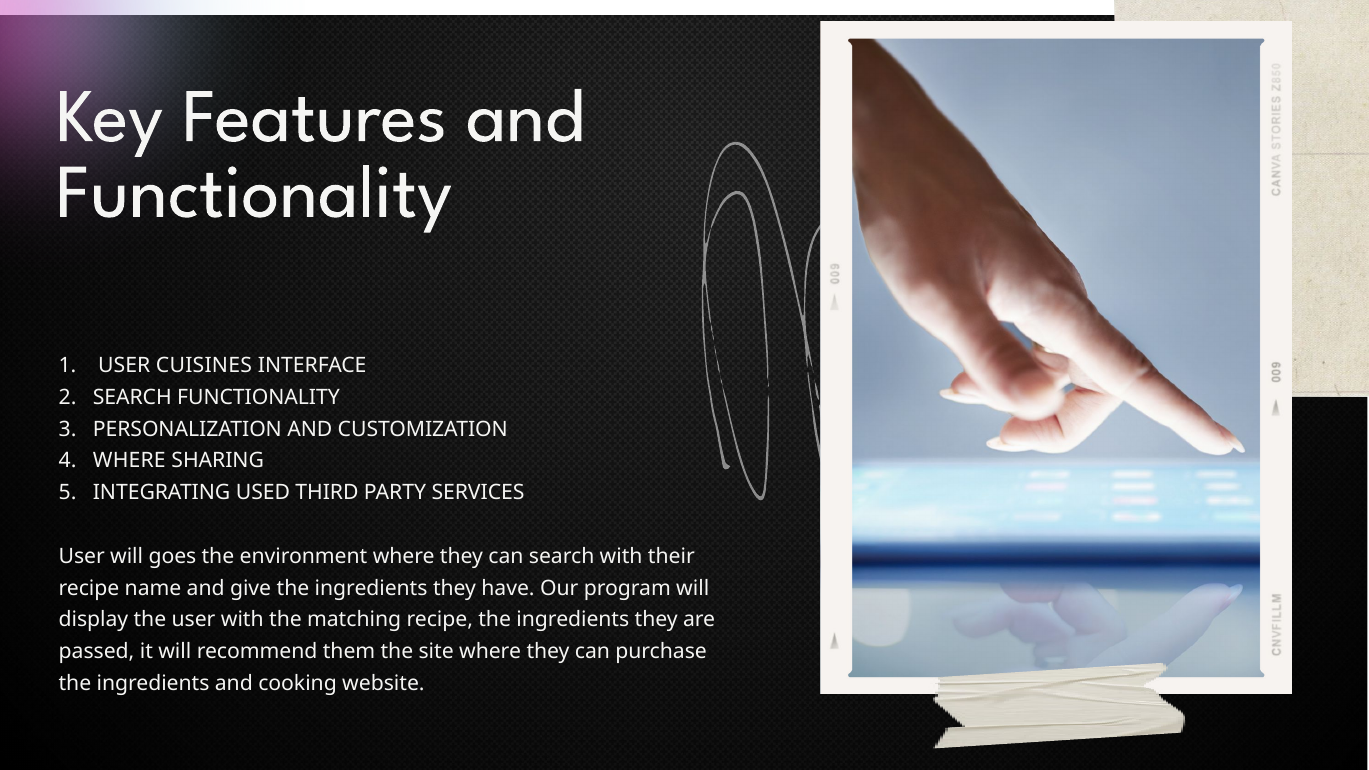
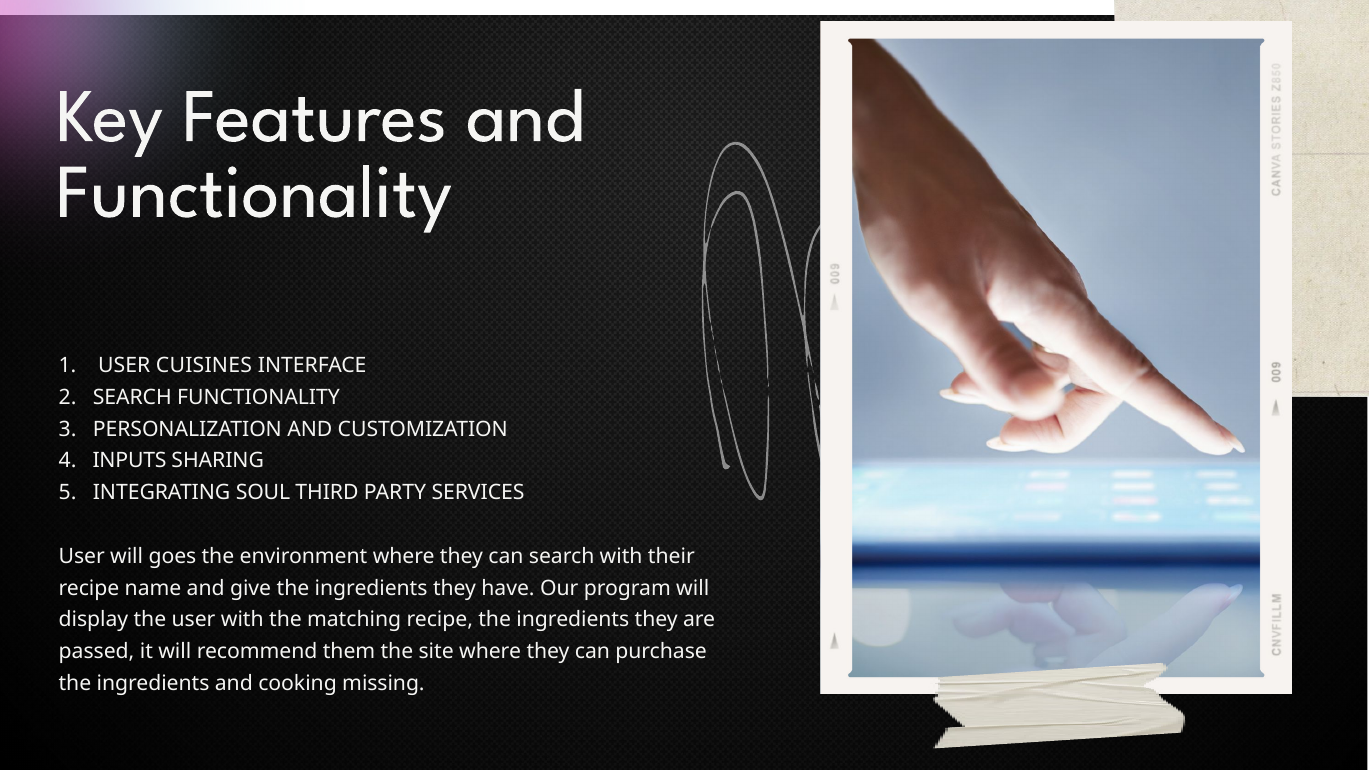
WHERE at (129, 461): WHERE -> INPUTS
USED: USED -> SOUL
website: website -> missing
